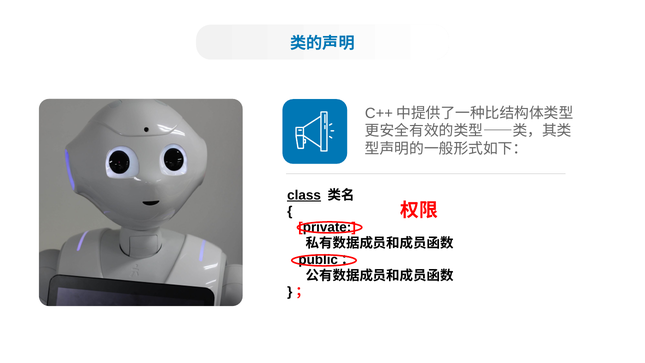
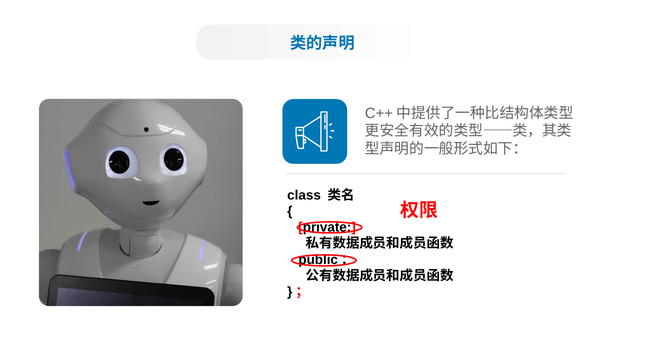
class underline: present -> none
